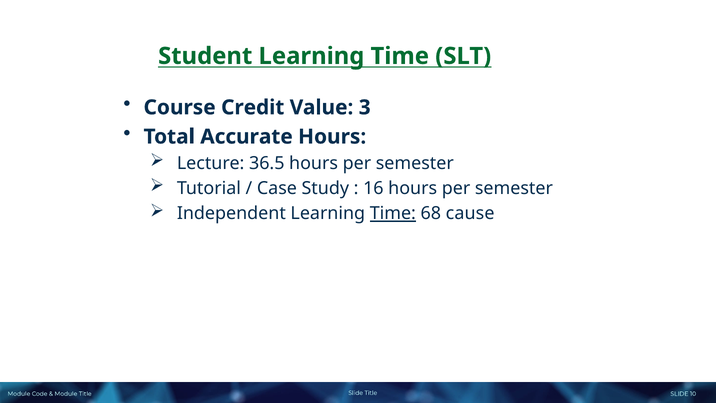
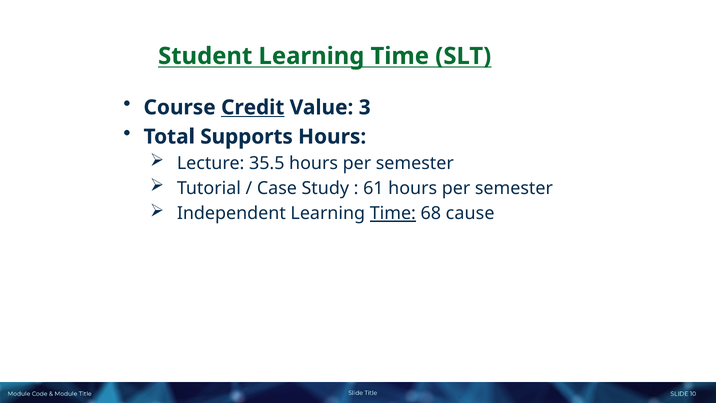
Credit underline: none -> present
Accurate: Accurate -> Supports
36.5: 36.5 -> 35.5
16: 16 -> 61
